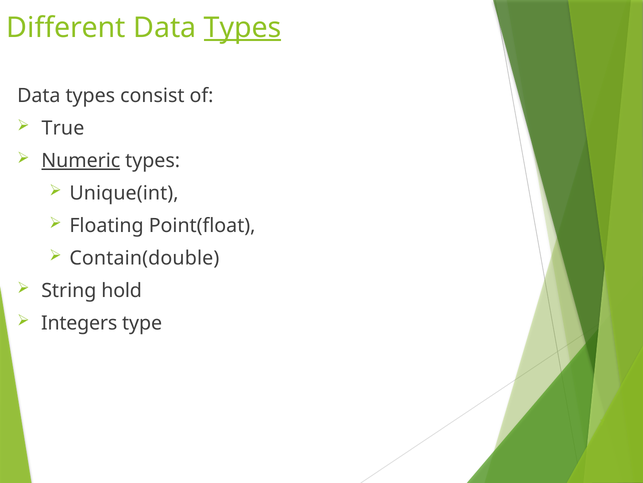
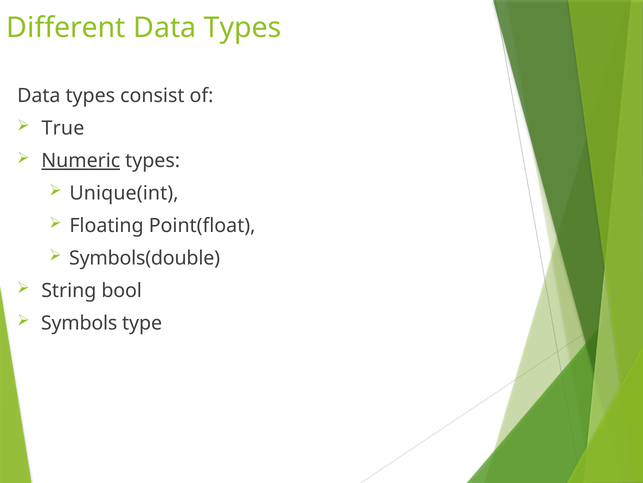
Types at (243, 28) underline: present -> none
Contain(double: Contain(double -> Symbols(double
hold: hold -> bool
Integers: Integers -> Symbols
